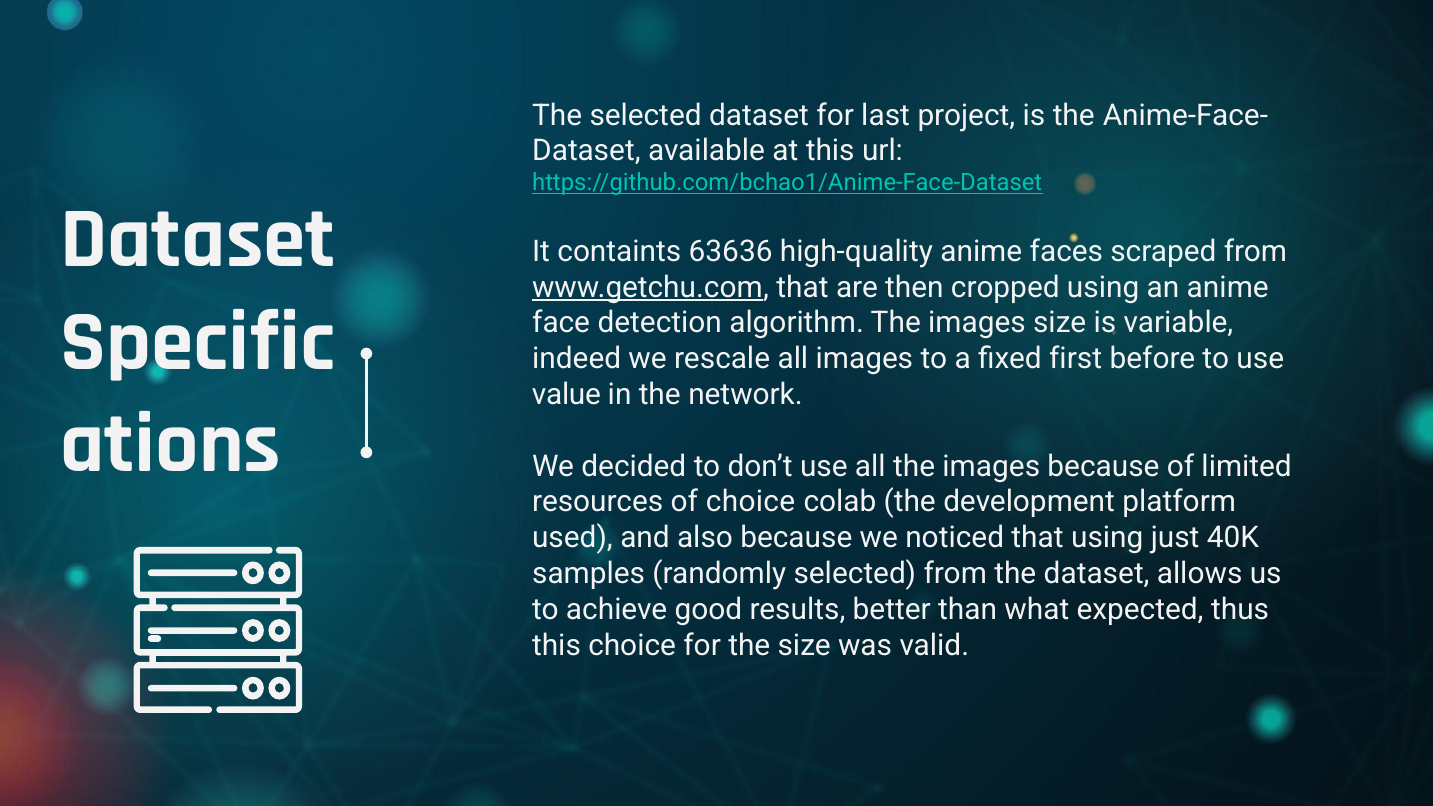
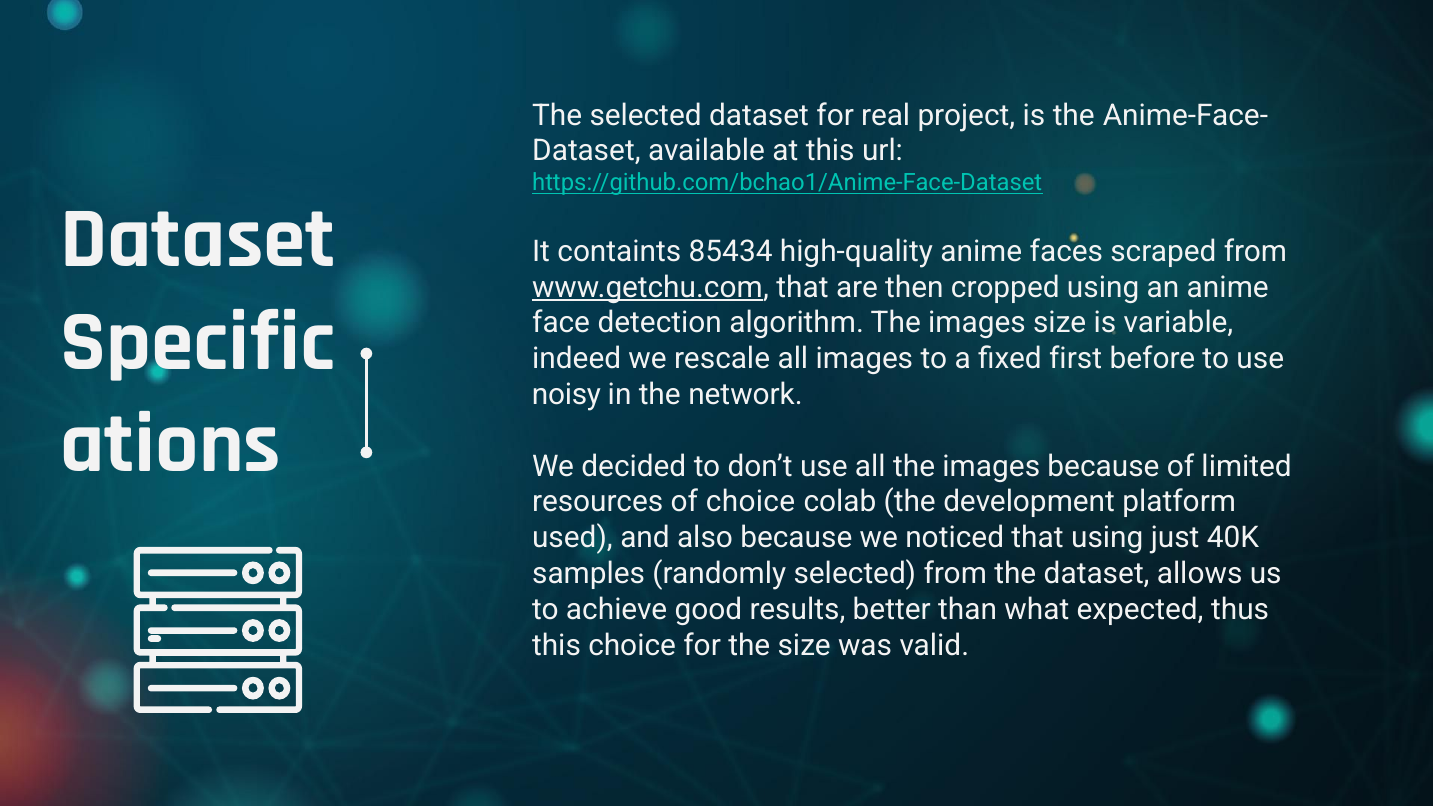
last: last -> real
63636: 63636 -> 85434
value: value -> noisy
